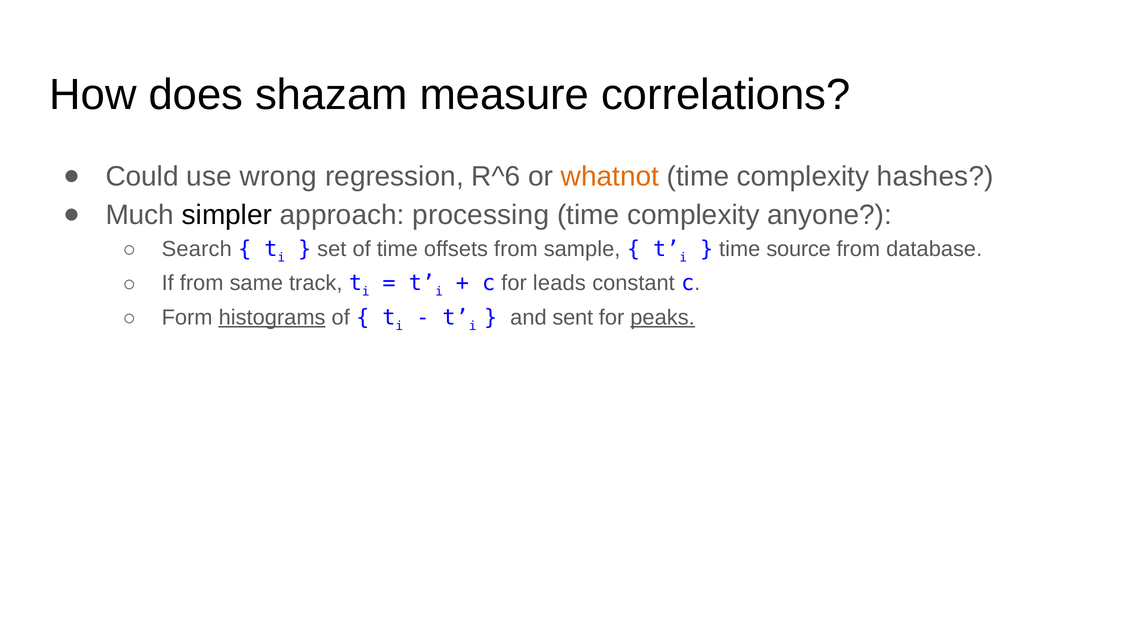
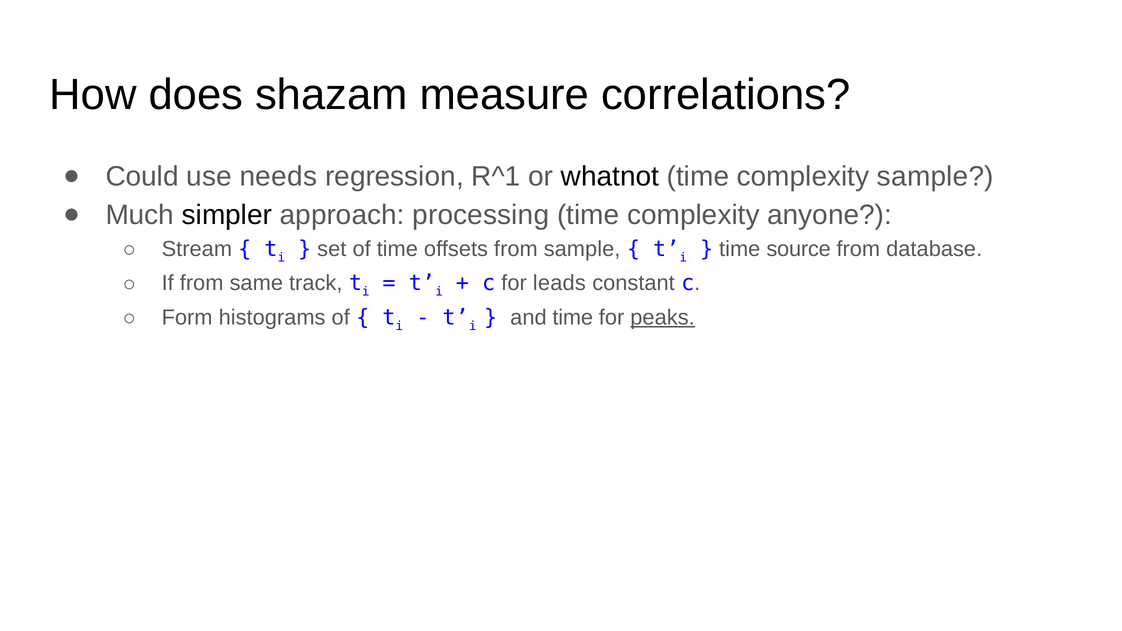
wrong: wrong -> needs
R^6: R^6 -> R^1
whatnot colour: orange -> black
complexity hashes: hashes -> sample
Search: Search -> Stream
histograms underline: present -> none
and sent: sent -> time
